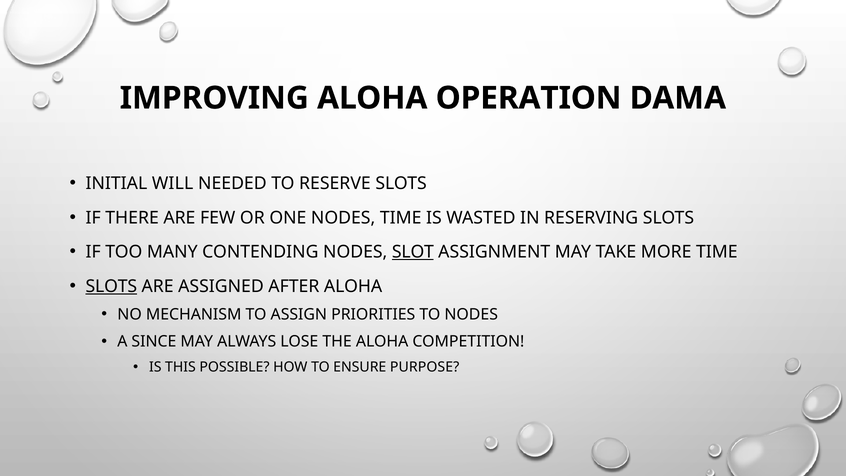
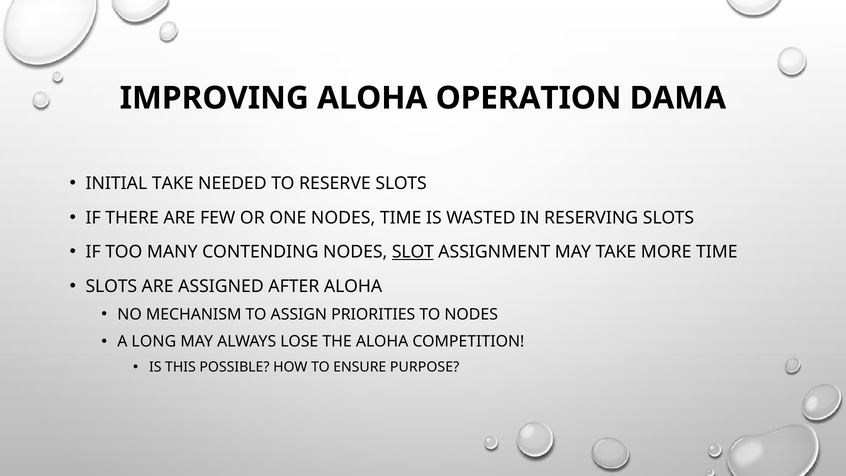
INITIAL WILL: WILL -> TAKE
SLOTS at (111, 286) underline: present -> none
SINCE: SINCE -> LONG
